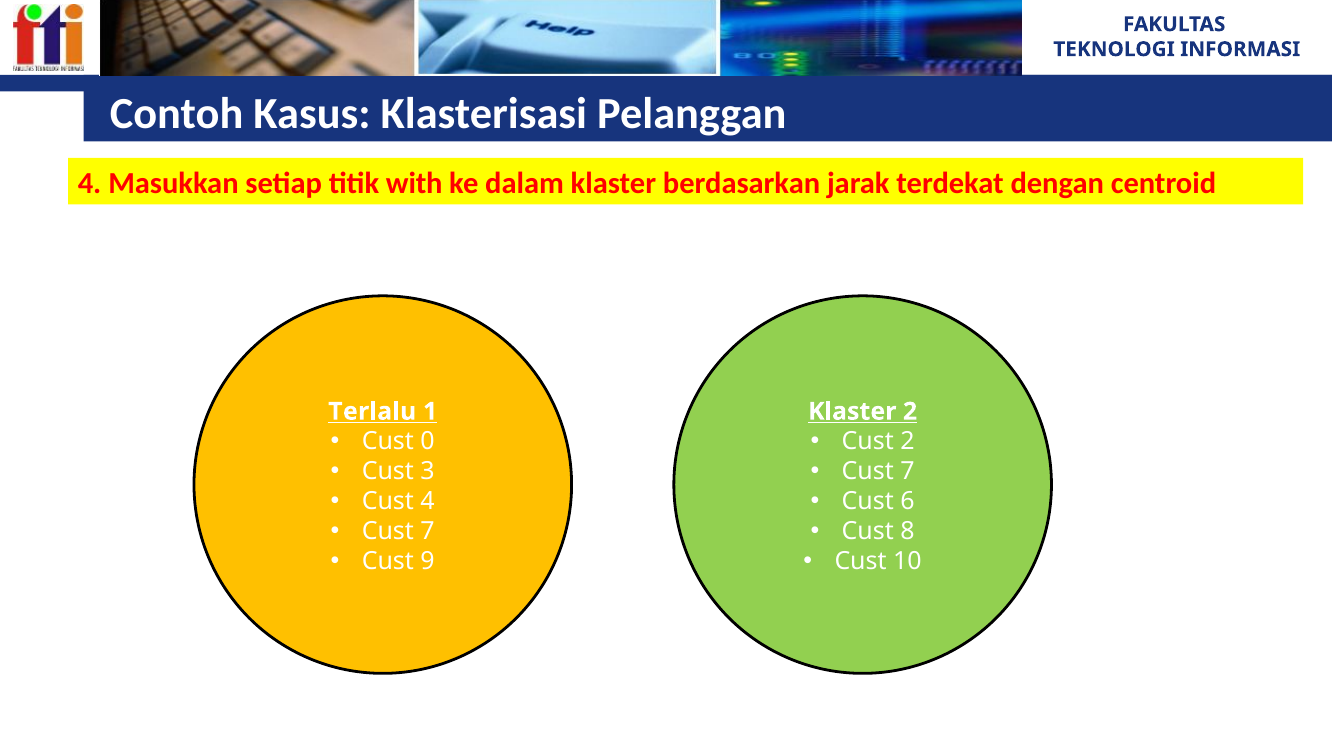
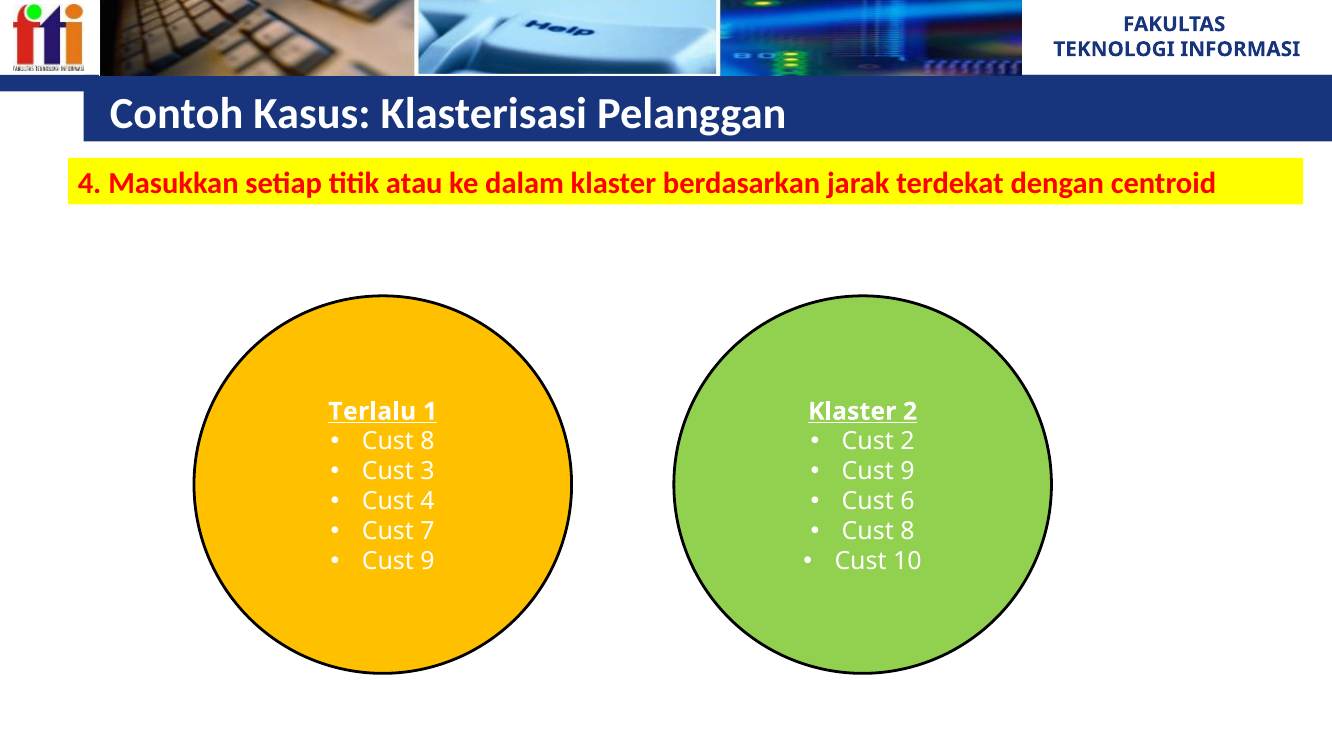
with: with -> atau
0 at (428, 442): 0 -> 8
7 at (907, 472): 7 -> 9
